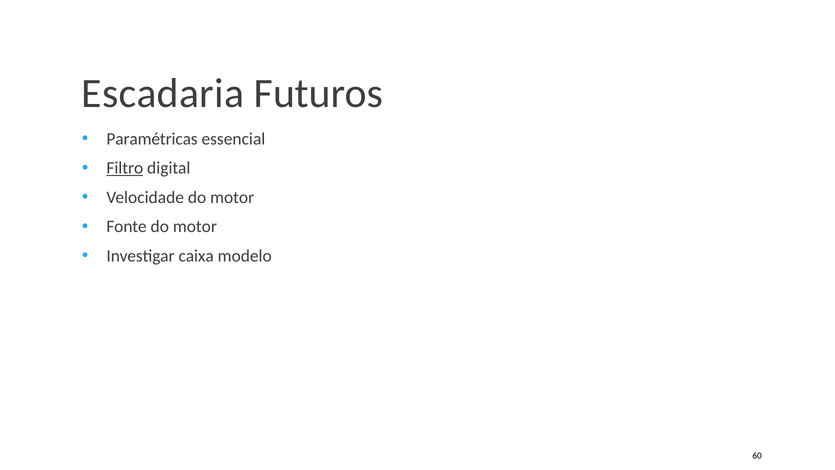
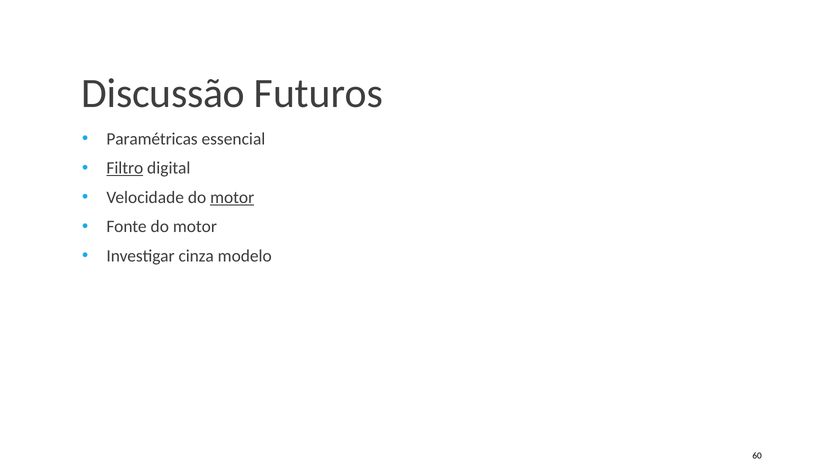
Escadaria: Escadaria -> Discussão
motor at (232, 197) underline: none -> present
caixa: caixa -> cinza
